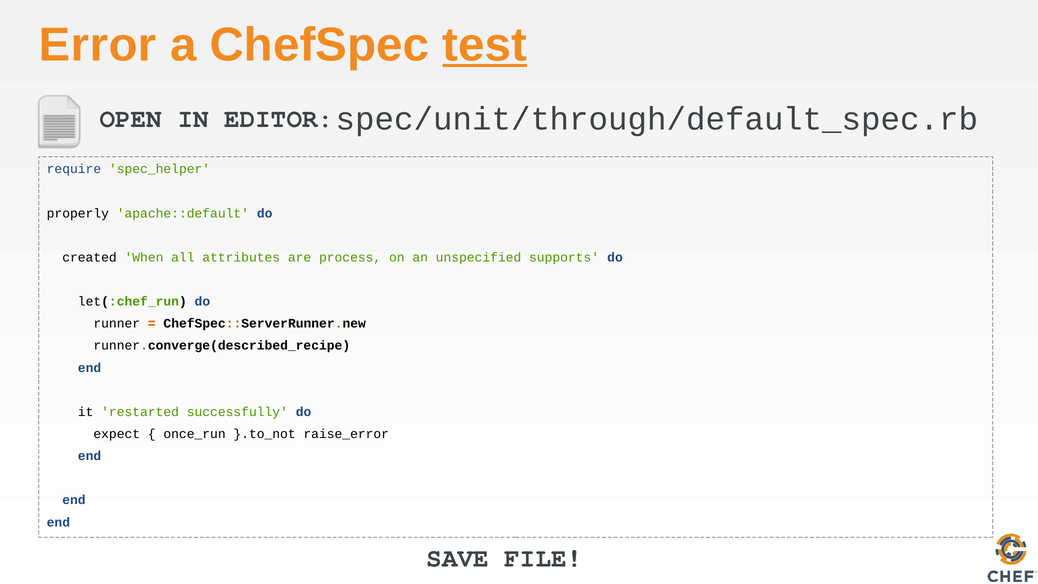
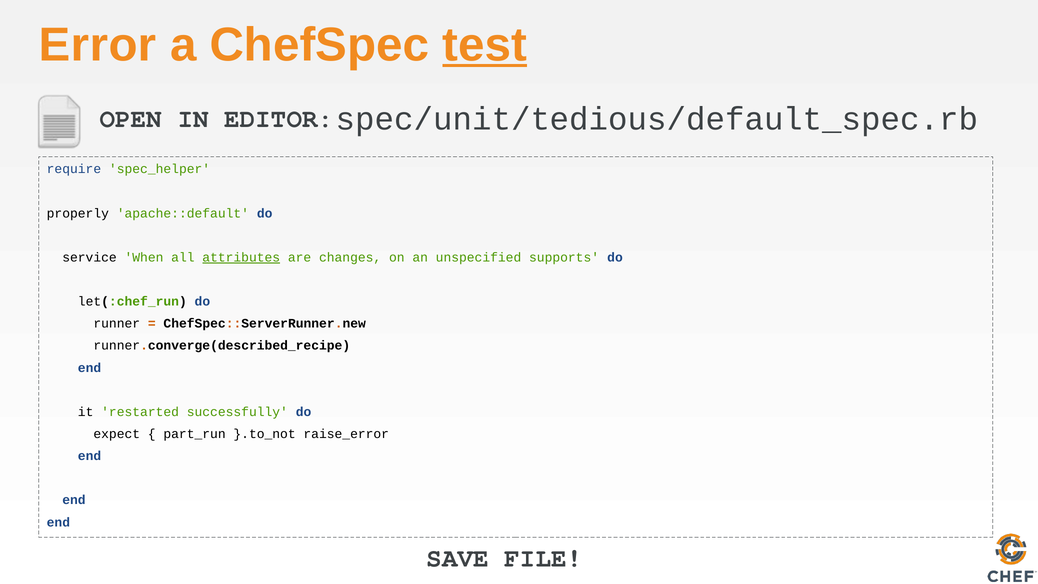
spec/unit/through/default_spec.rb: spec/unit/through/default_spec.rb -> spec/unit/tedious/default_spec.rb
created: created -> service
attributes underline: none -> present
process: process -> changes
once_run: once_run -> part_run
